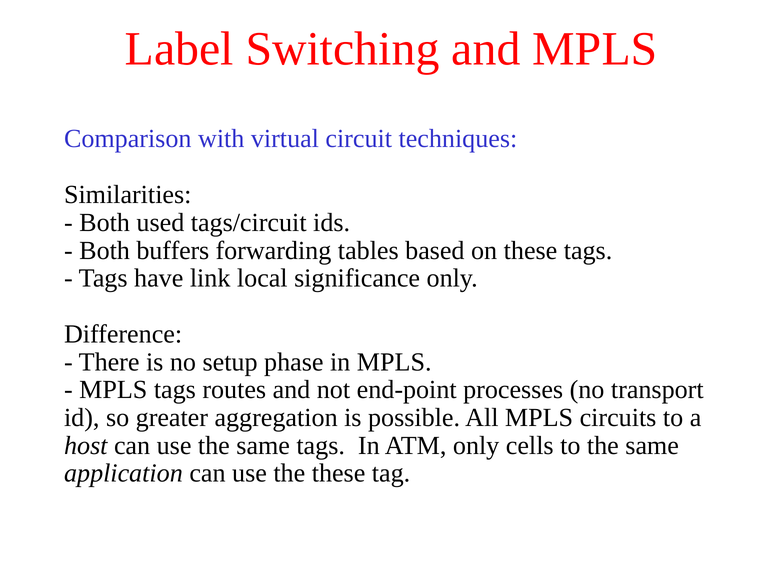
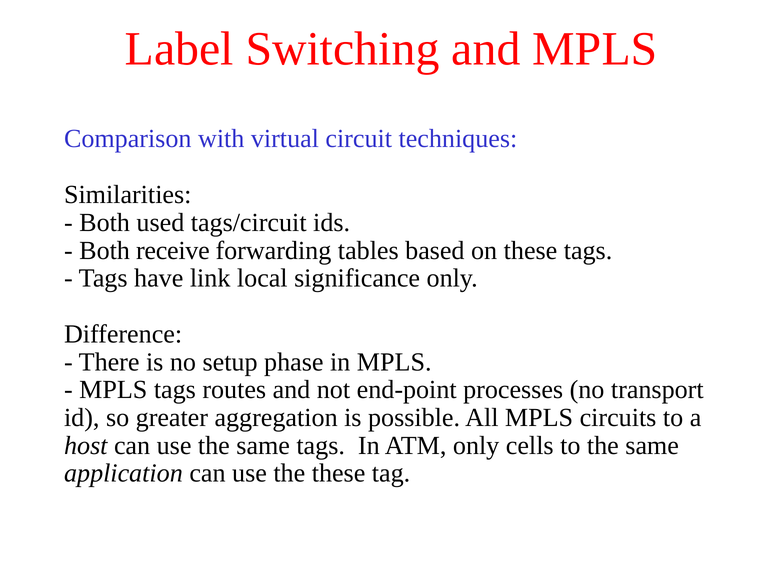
buffers: buffers -> receive
